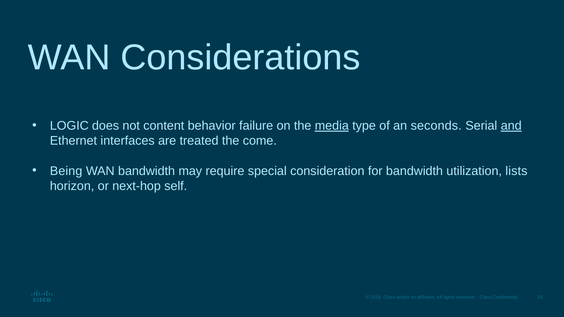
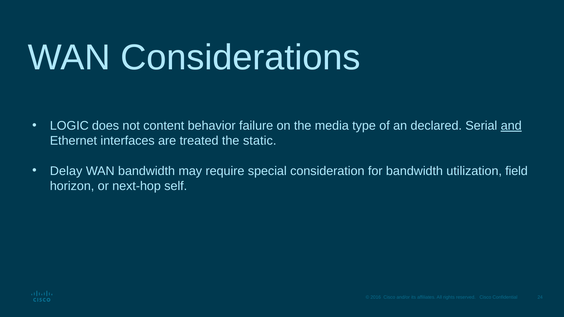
media underline: present -> none
seconds: seconds -> declared
come: come -> static
Being: Being -> Delay
lists: lists -> field
